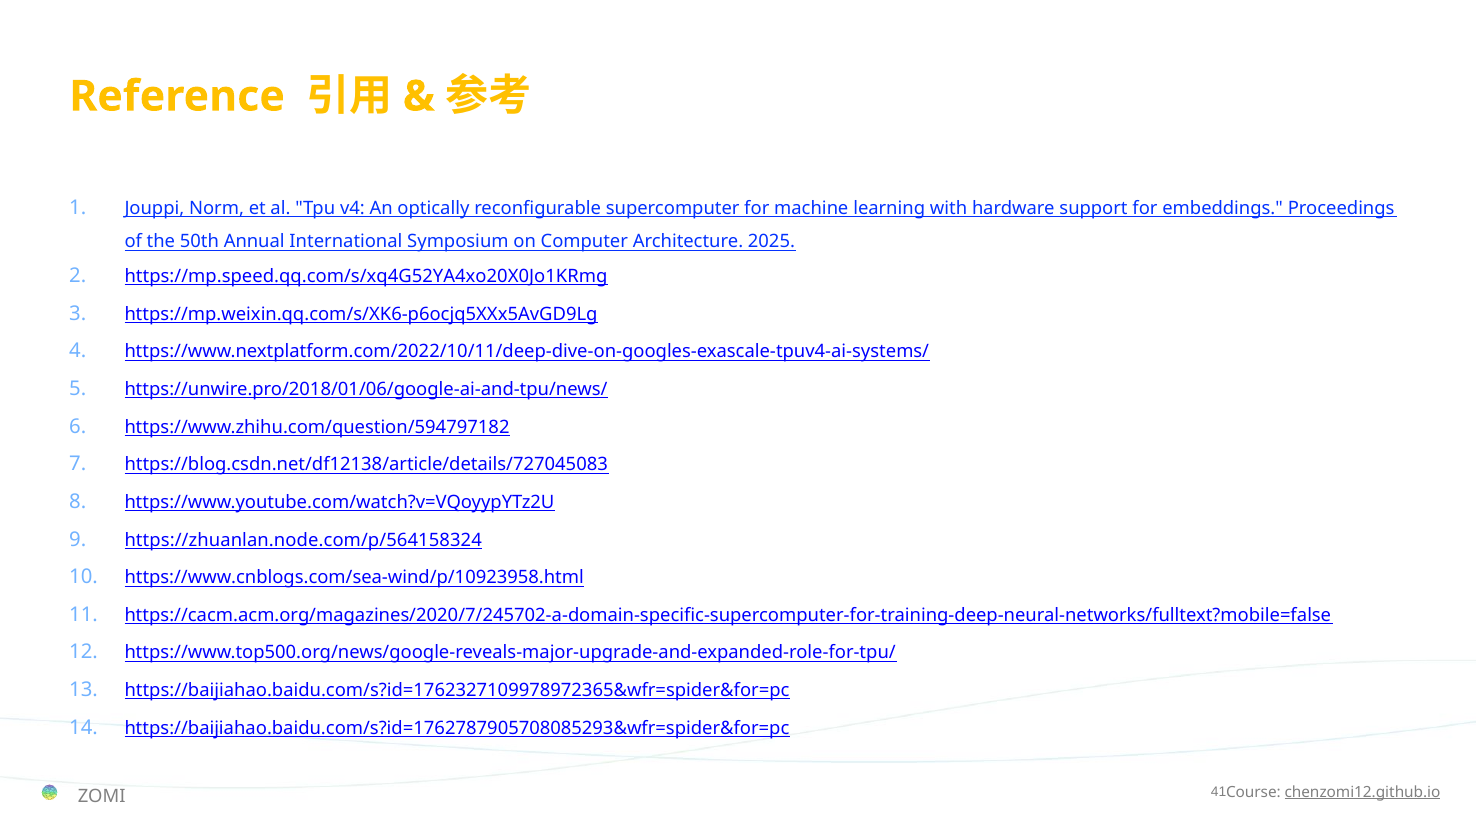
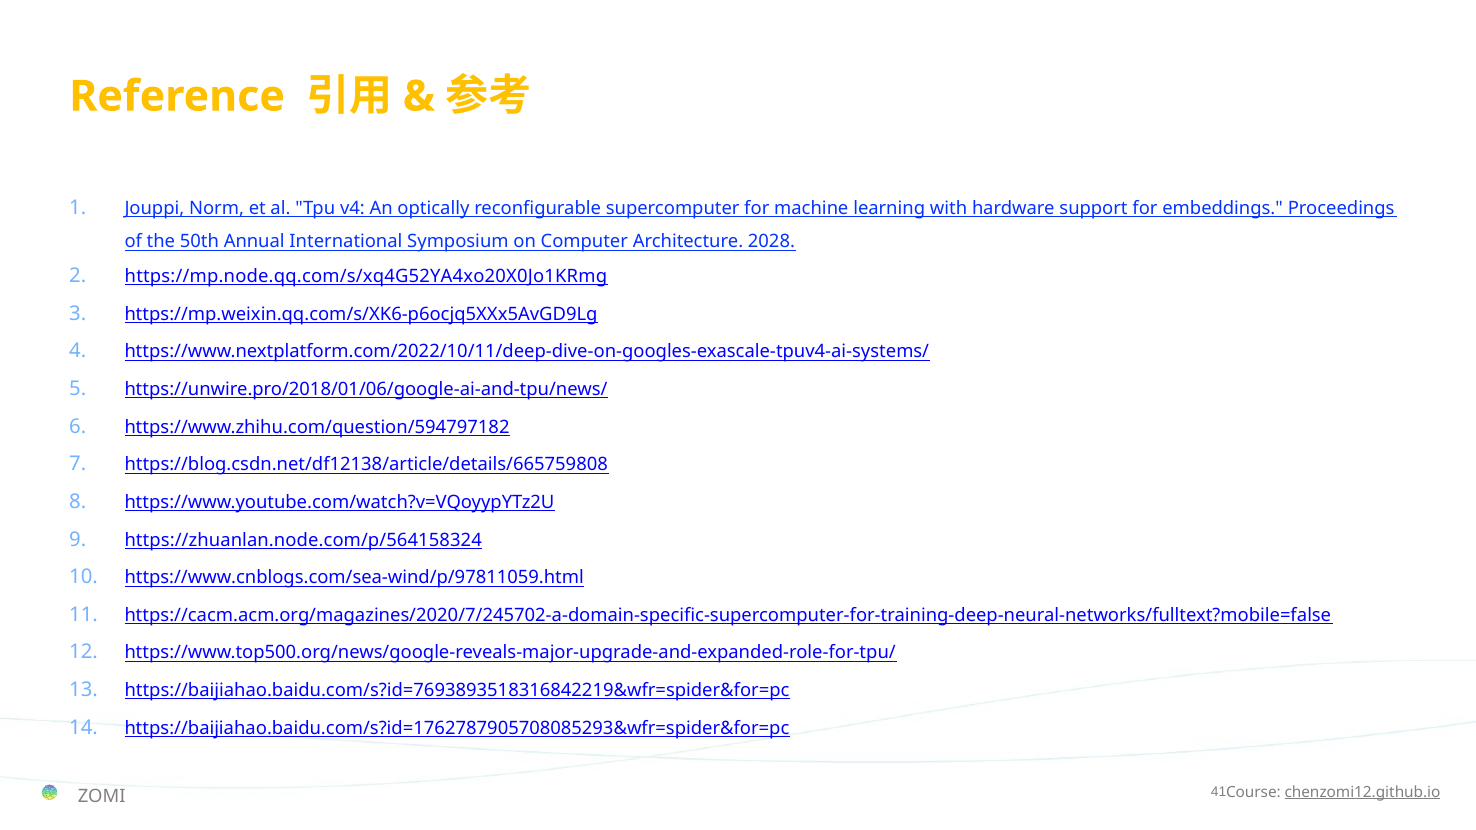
2025: 2025 -> 2028
https://mp.speed.qq.com/s/xq4G52YA4xo20X0Jo1KRmg: https://mp.speed.qq.com/s/xq4G52YA4xo20X0Jo1KRmg -> https://mp.node.qq.com/s/xq4G52YA4xo20X0Jo1KRmg
https://blog.csdn.net/df12138/article/details/727045083: https://blog.csdn.net/df12138/article/details/727045083 -> https://blog.csdn.net/df12138/article/details/665759808
https://www.cnblogs.com/sea-wind/p/10923958.html: https://www.cnblogs.com/sea-wind/p/10923958.html -> https://www.cnblogs.com/sea-wind/p/97811059.html
https://baijiahao.baidu.com/s?id=1762327109978972365&wfr=spider&for=pc: https://baijiahao.baidu.com/s?id=1762327109978972365&wfr=spider&for=pc -> https://baijiahao.baidu.com/s?id=7693893518316842219&wfr=spider&for=pc
